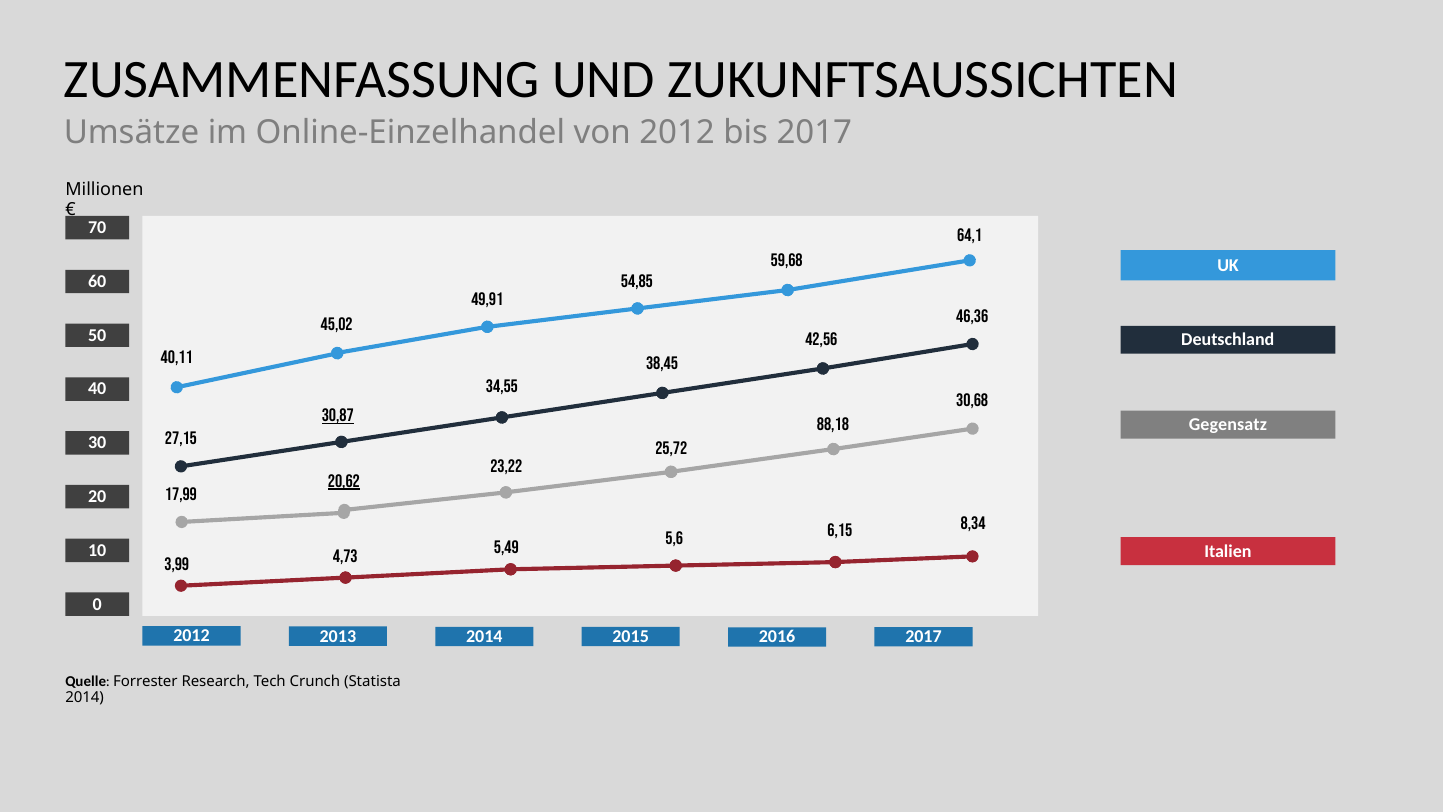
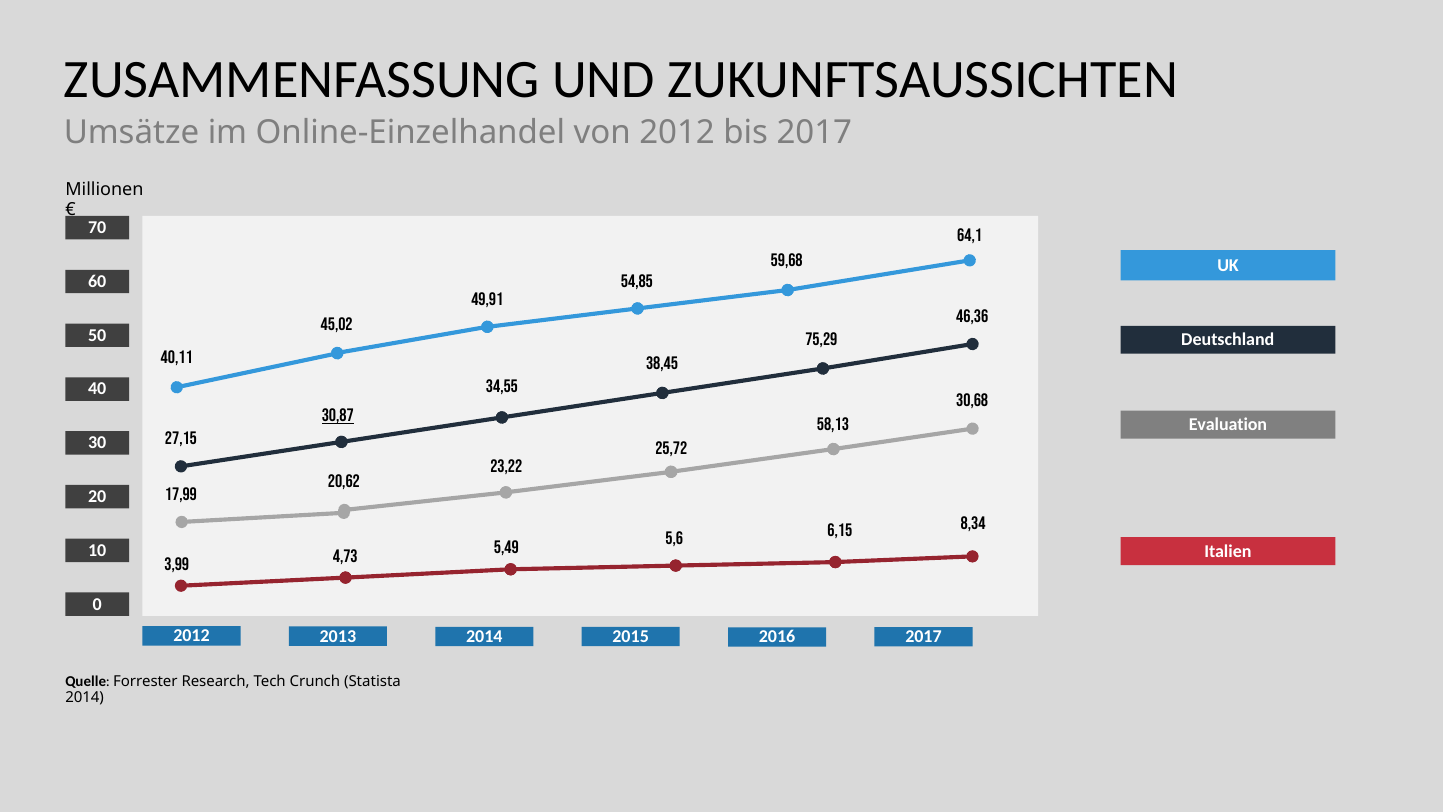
42,56: 42,56 -> 75,29
Gegensatz: Gegensatz -> Evaluation
88,18: 88,18 -> 58,13
20,62 underline: present -> none
